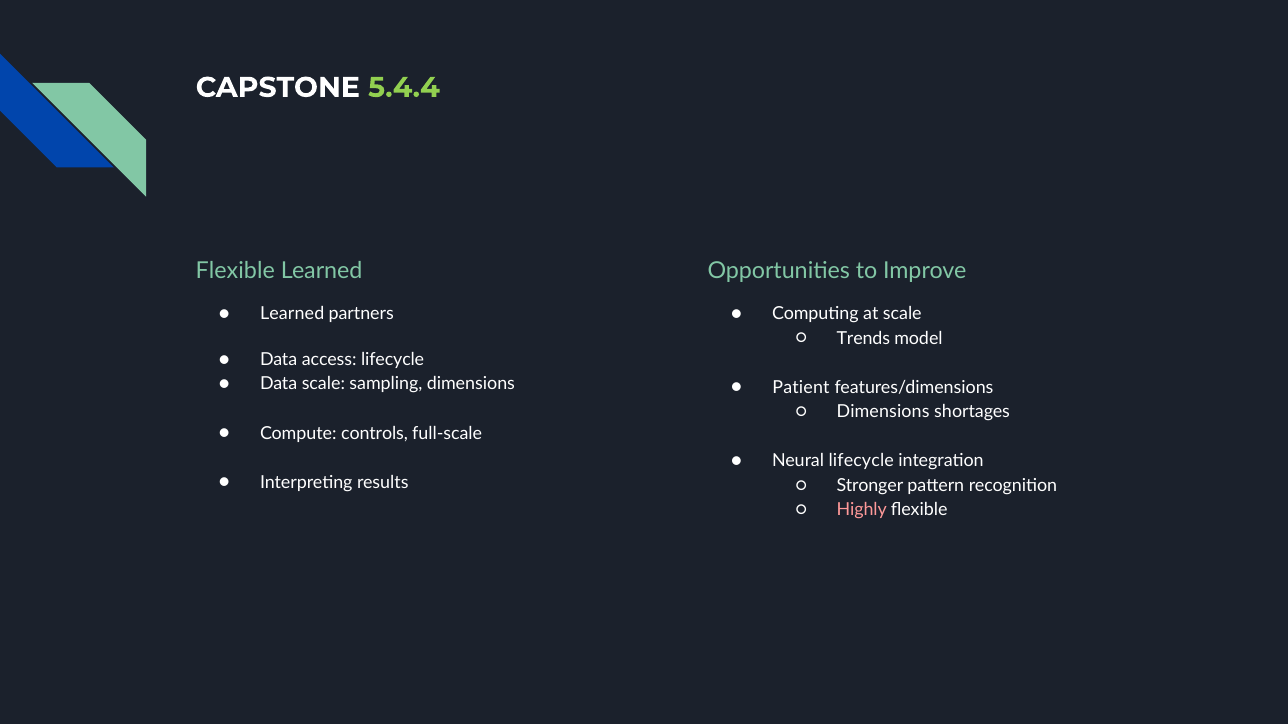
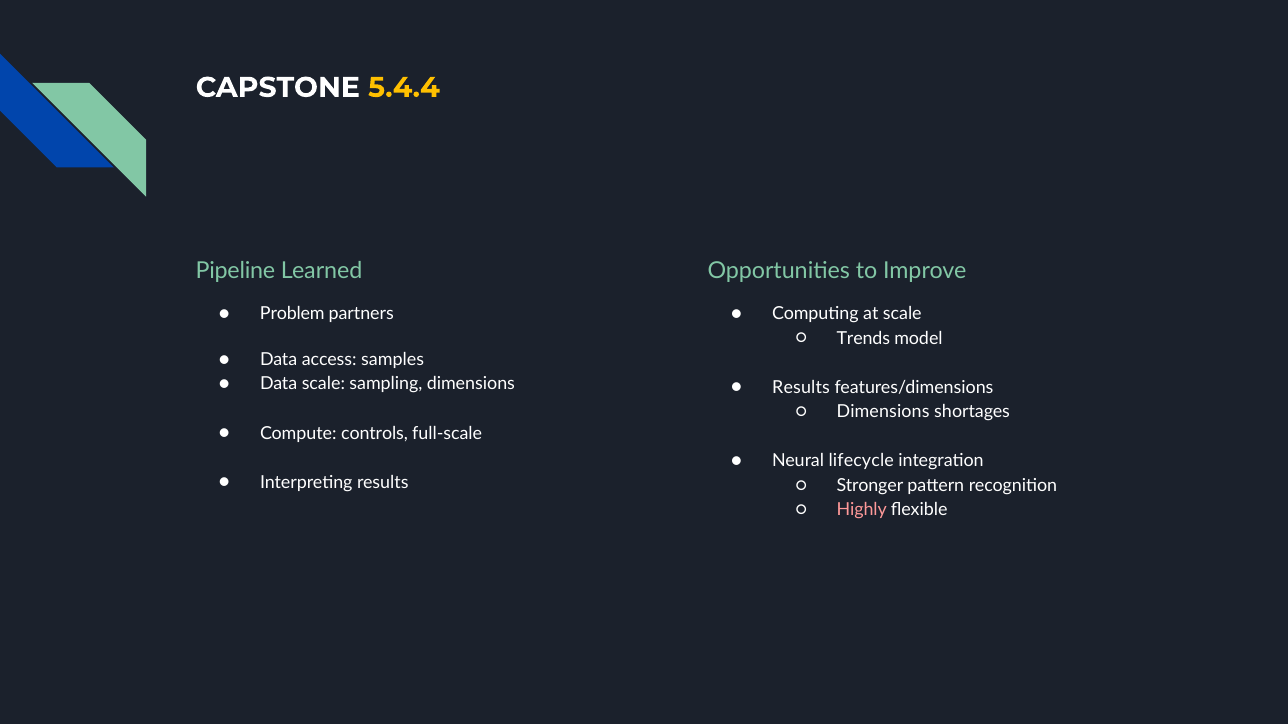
5.4.4 colour: light green -> yellow
Flexible at (235, 271): Flexible -> Pipeline
Learned at (292, 314): Learned -> Problem
access lifecycle: lifecycle -> samples
Patient at (801, 388): Patient -> Results
